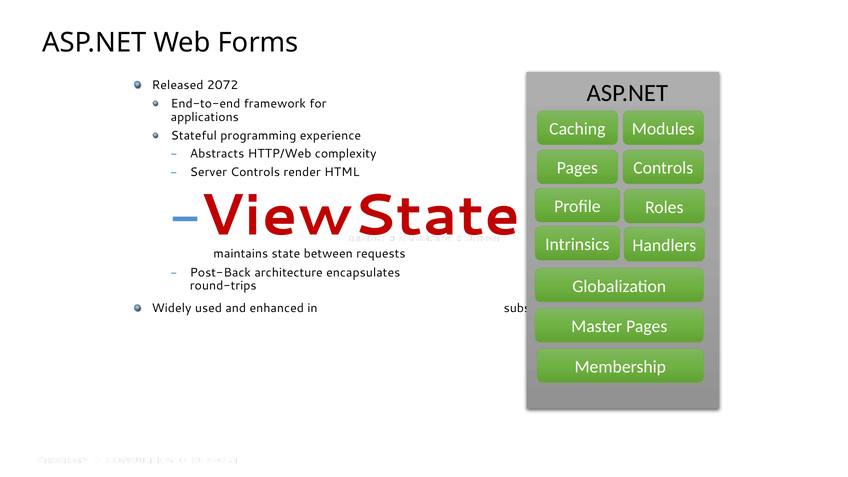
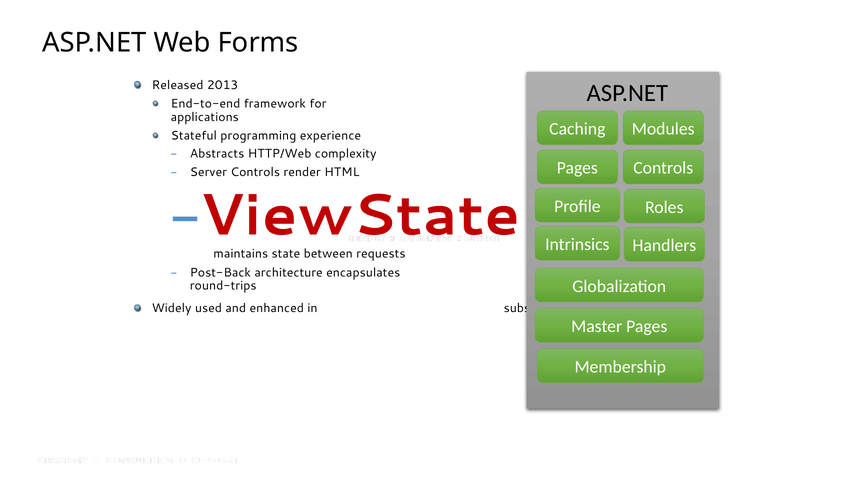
2072: 2072 -> 2013
